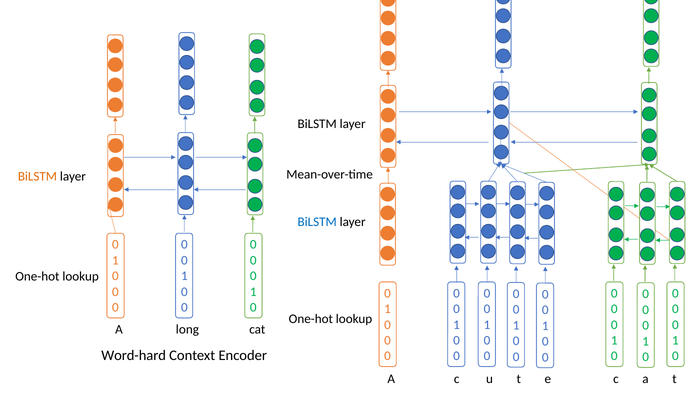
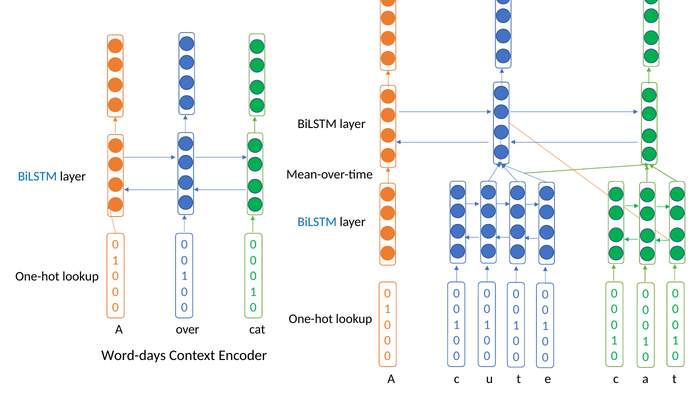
BiLSTM at (37, 176) colour: orange -> blue
long: long -> over
Word-hard: Word-hard -> Word-days
